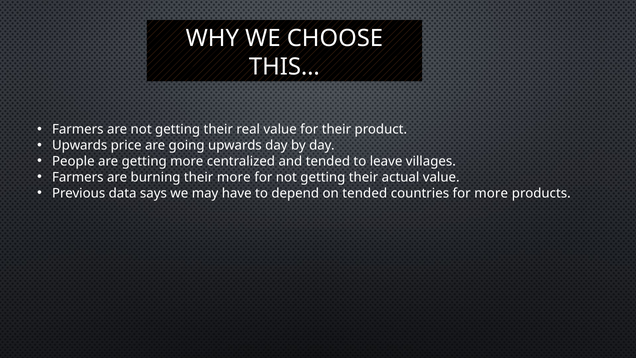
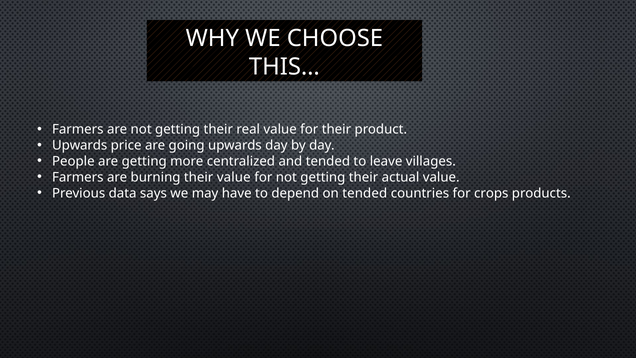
their more: more -> value
for more: more -> crops
